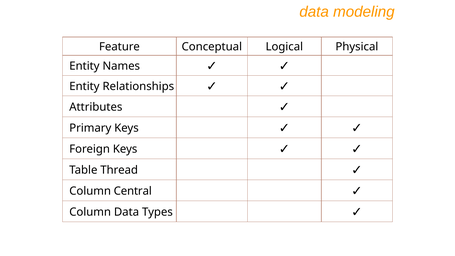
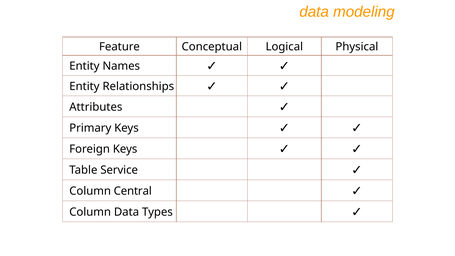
Thread: Thread -> Service
